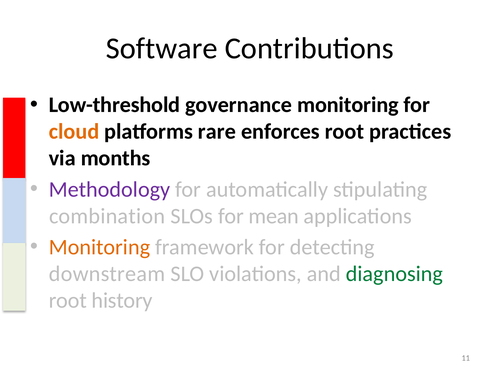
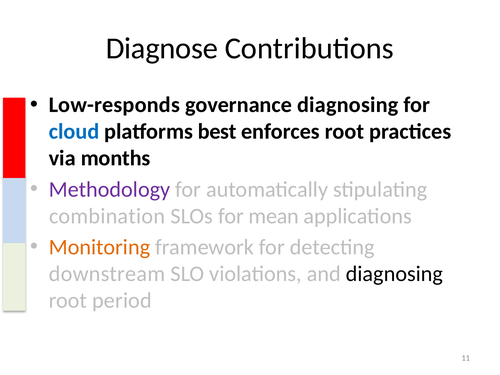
Software: Software -> Diagnose
Low-threshold: Low-threshold -> Low-responds
governance monitoring: monitoring -> diagnosing
cloud colour: orange -> blue
rare: rare -> best
diagnosing at (394, 274) colour: green -> black
history: history -> period
